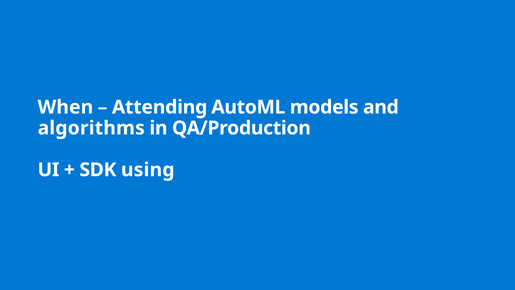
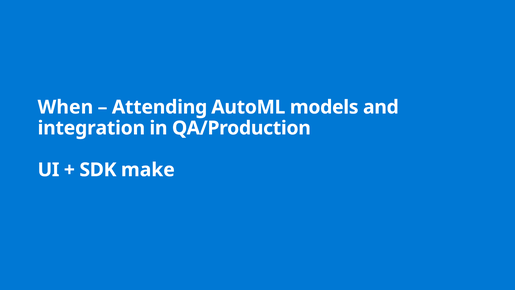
algorithms: algorithms -> integration
using: using -> make
